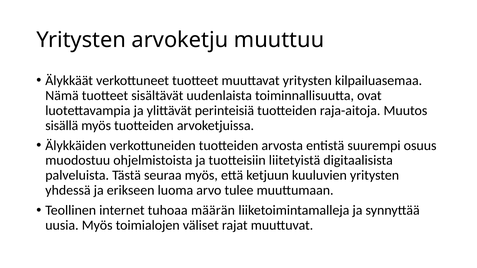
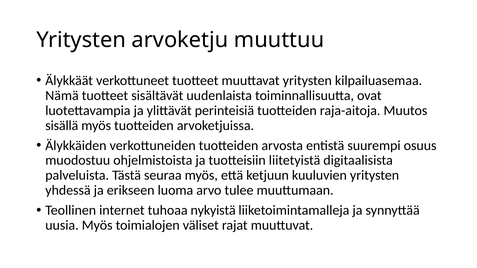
määrän: määrän -> nykyistä
